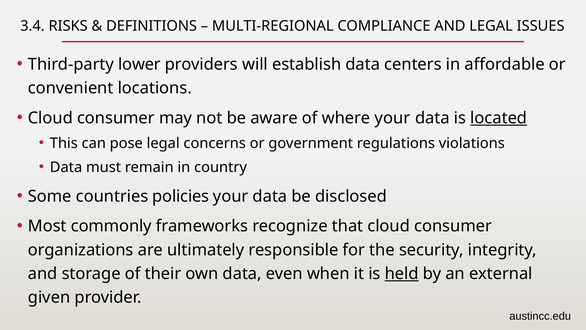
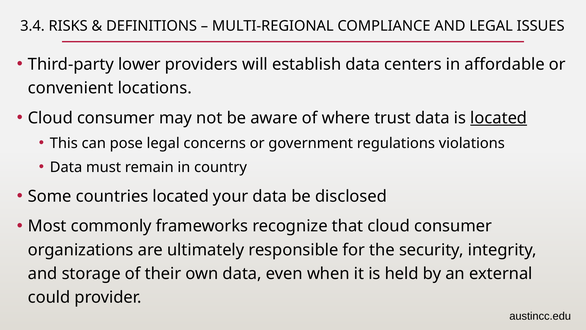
where your: your -> trust
countries policies: policies -> located
held underline: present -> none
given: given -> could
